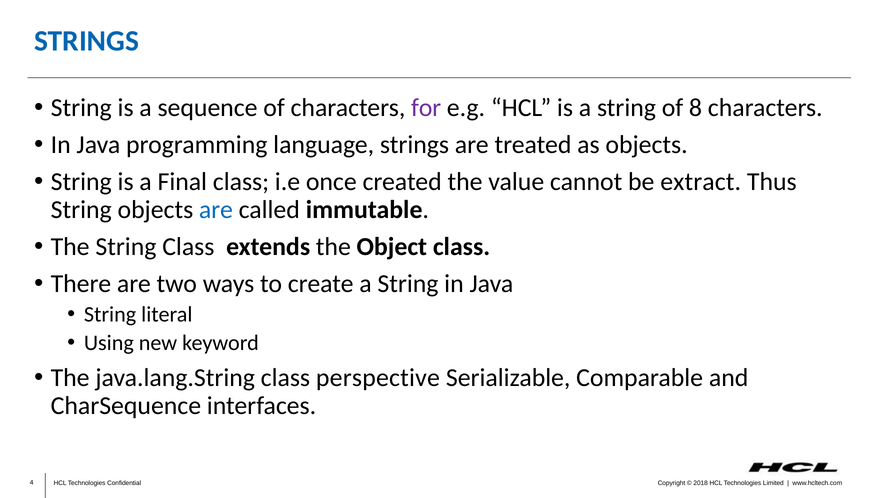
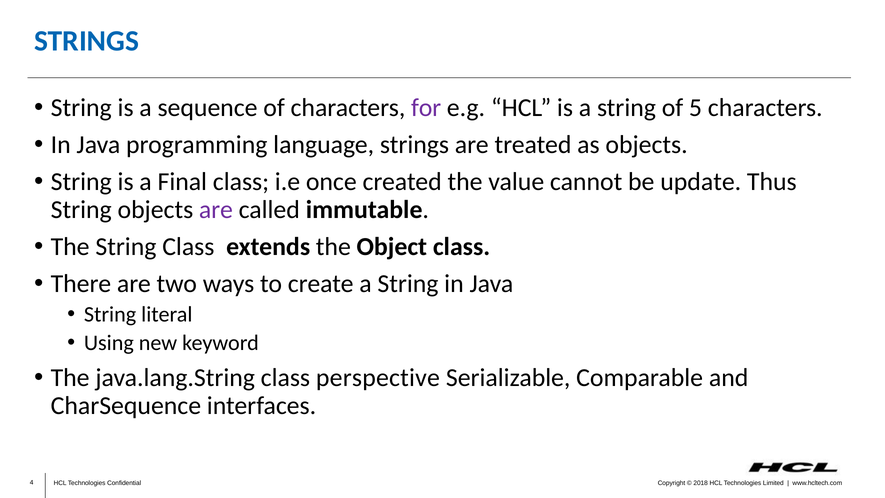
8: 8 -> 5
extract: extract -> update
are at (216, 210) colour: blue -> purple
